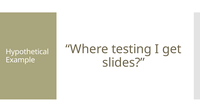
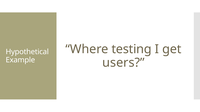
slides: slides -> users
